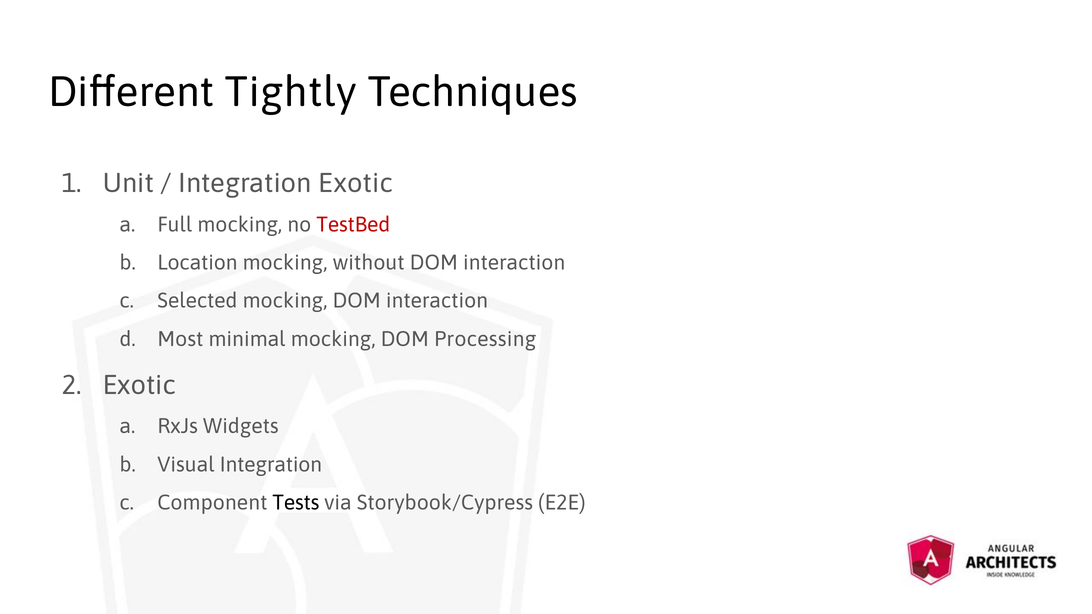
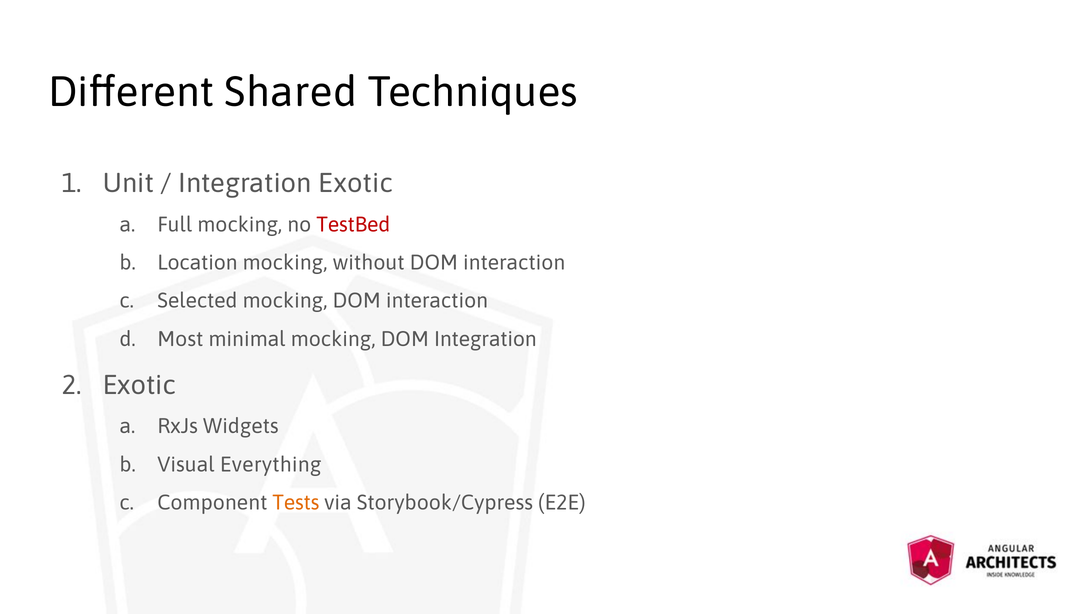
Tightly: Tightly -> Shared
DOM Processing: Processing -> Integration
Visual Integration: Integration -> Everything
Tests colour: black -> orange
